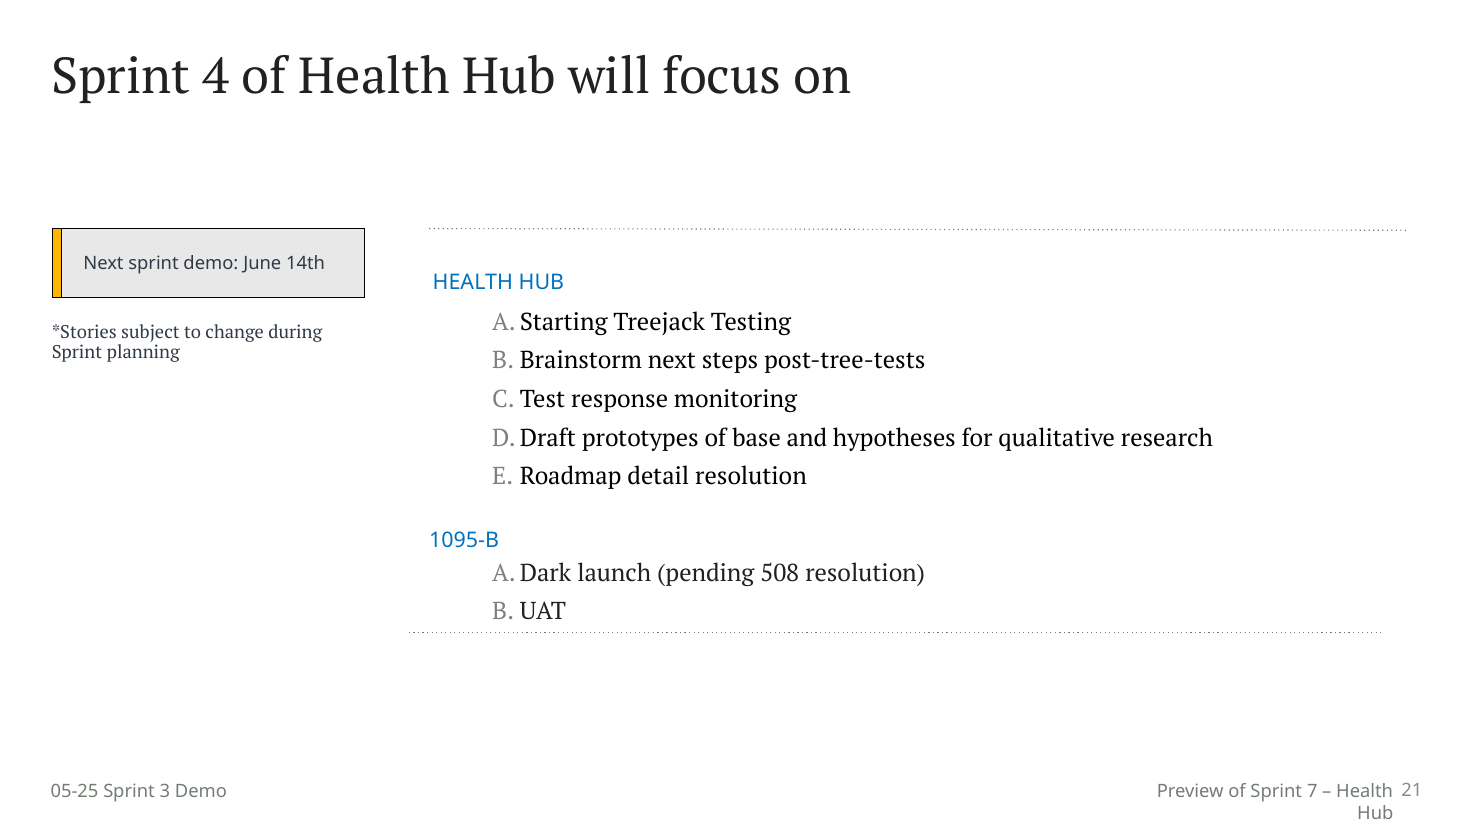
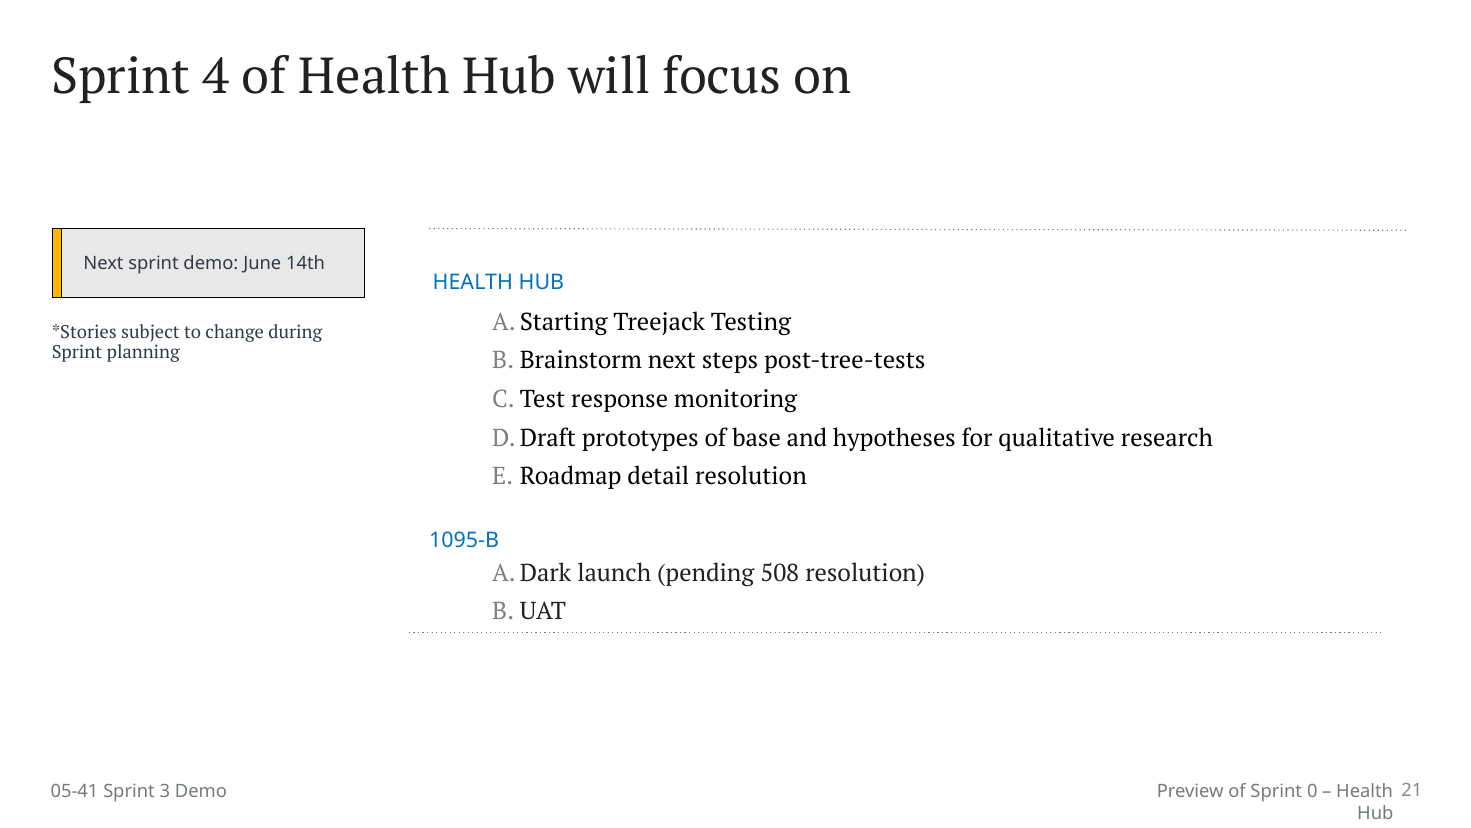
05-25: 05-25 -> 05-41
7: 7 -> 0
